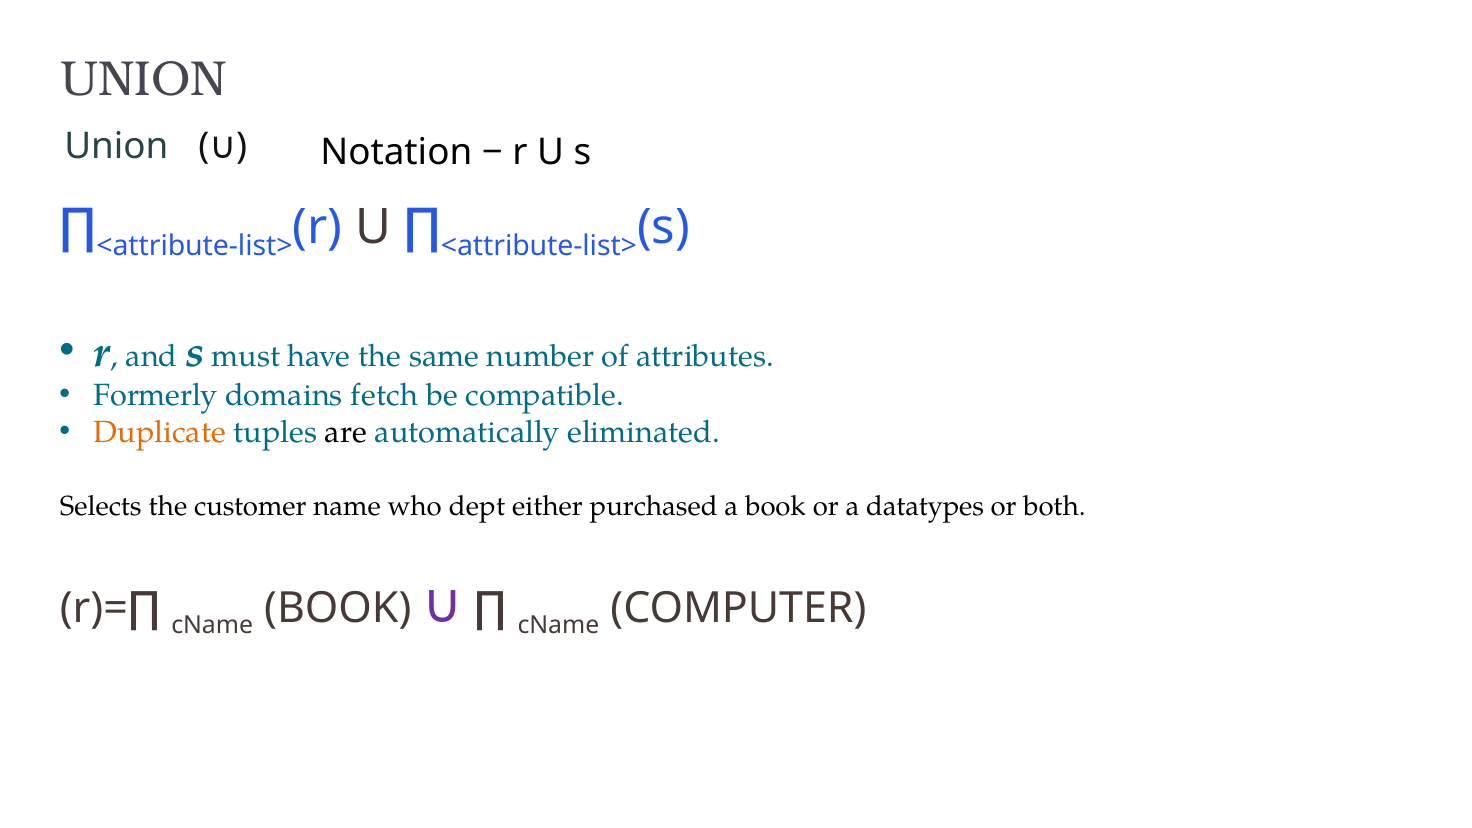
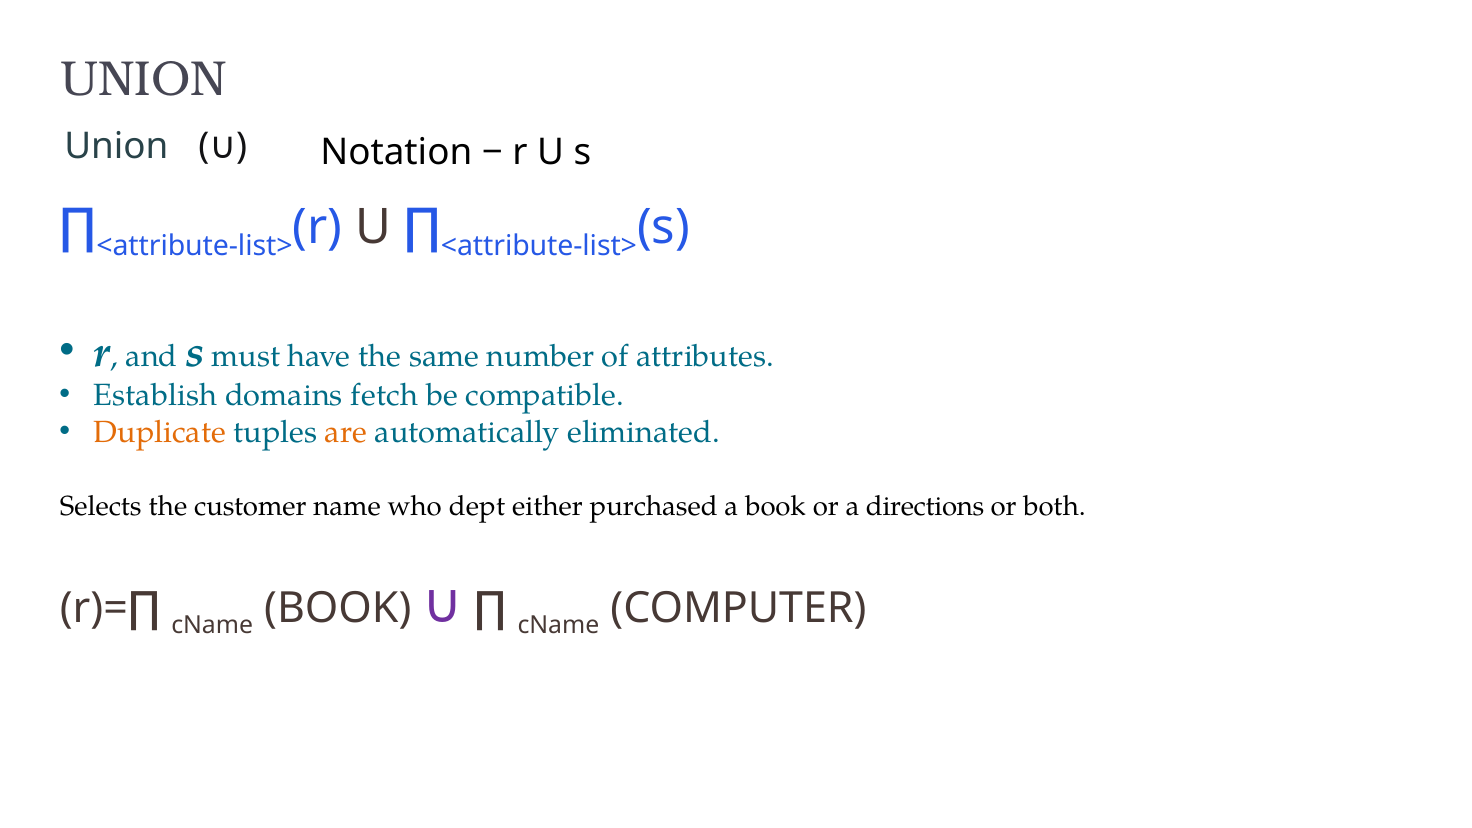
Formerly: Formerly -> Establish
are colour: black -> orange
datatypes: datatypes -> directions
